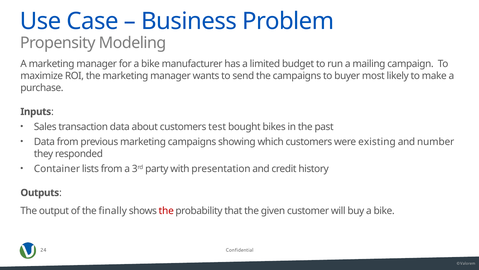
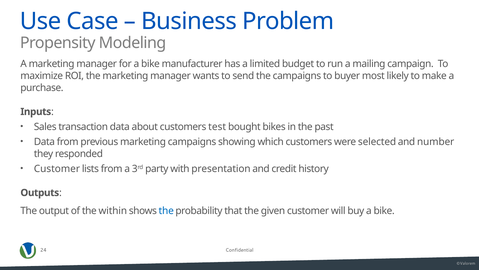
existing: existing -> selected
Container at (57, 168): Container -> Customer
finally: finally -> within
the at (166, 210) colour: red -> blue
